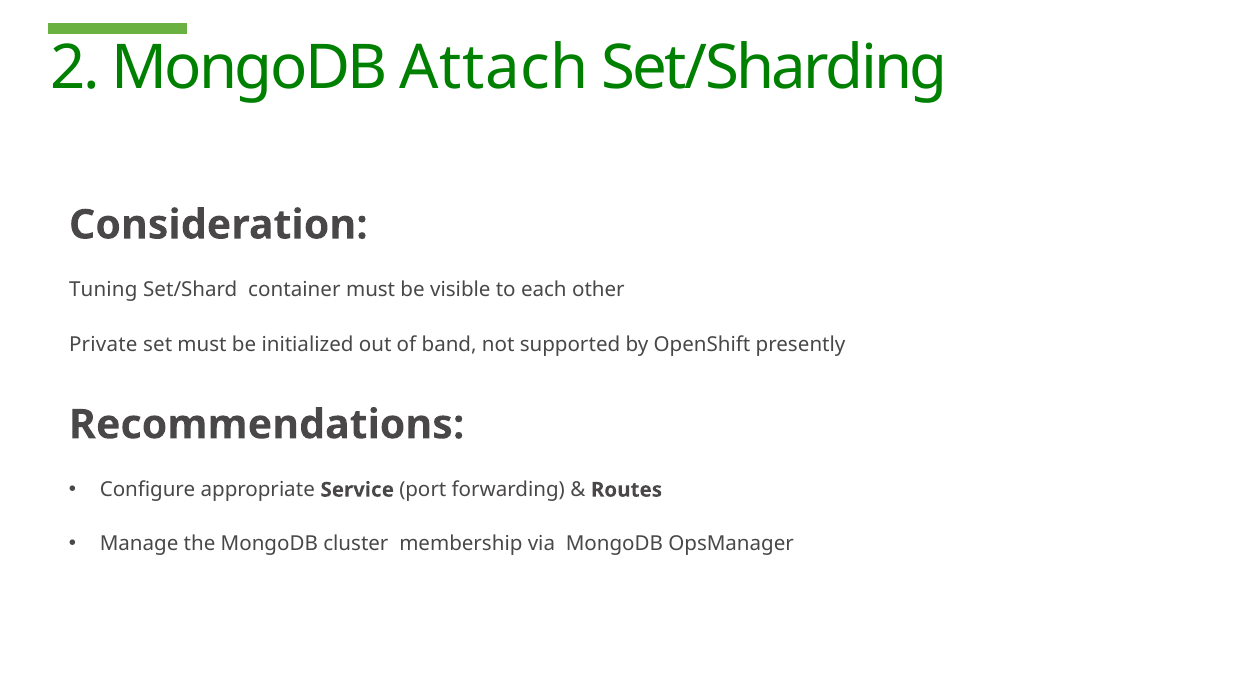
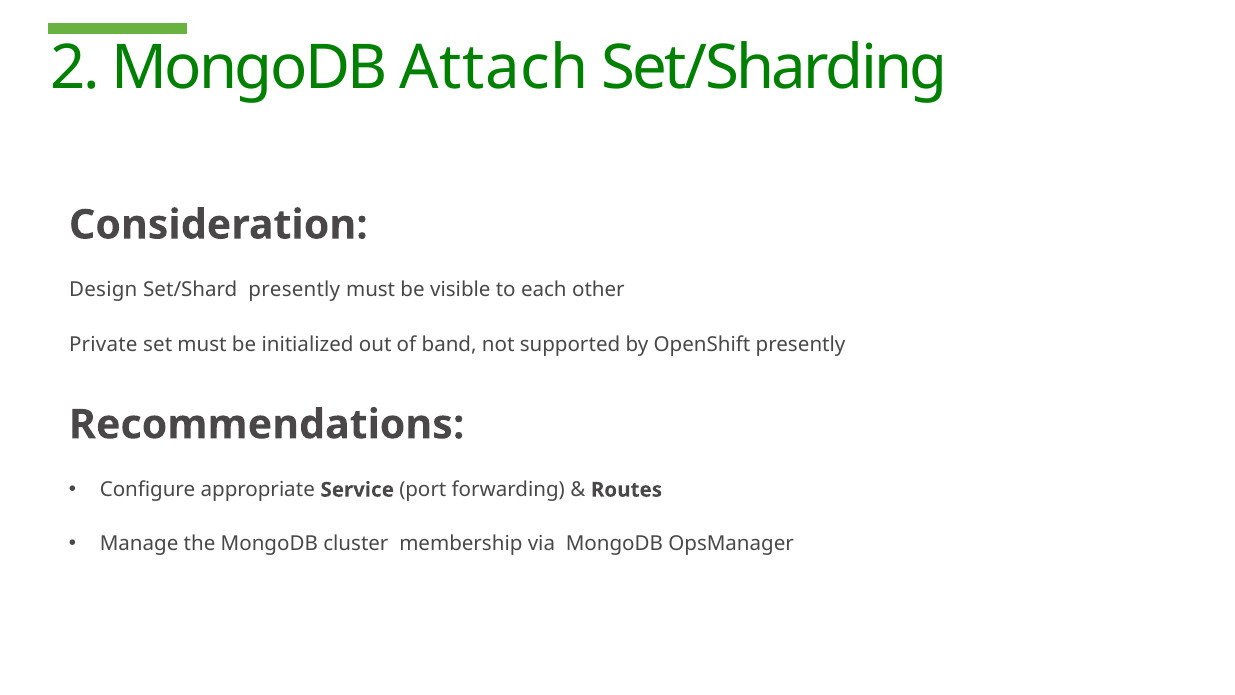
Tuning: Tuning -> Design
Set/Shard container: container -> presently
